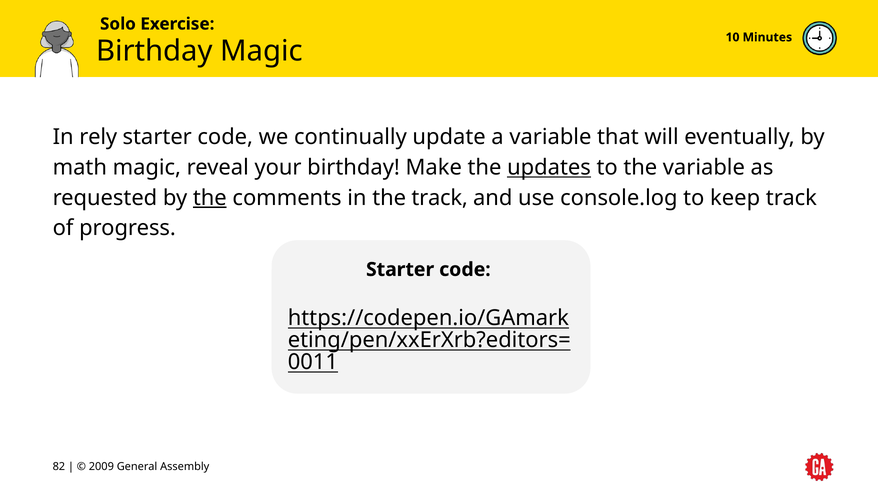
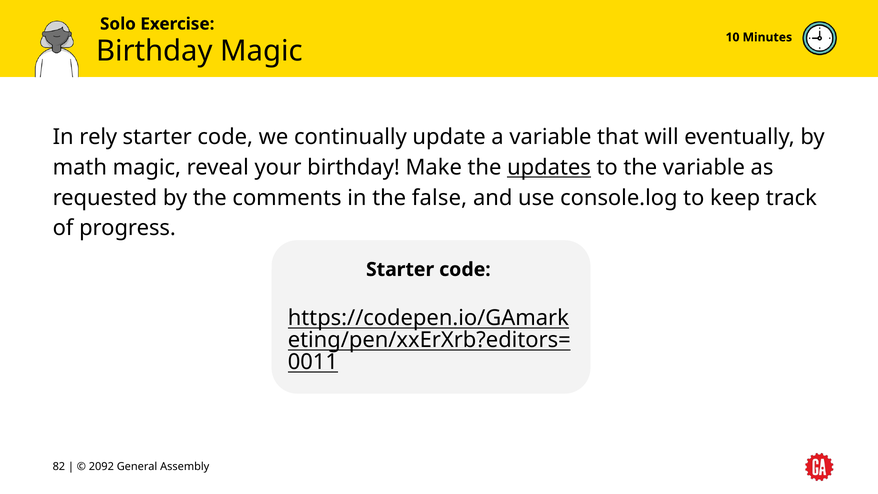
the at (210, 198) underline: present -> none
the track: track -> false
2009: 2009 -> 2092
